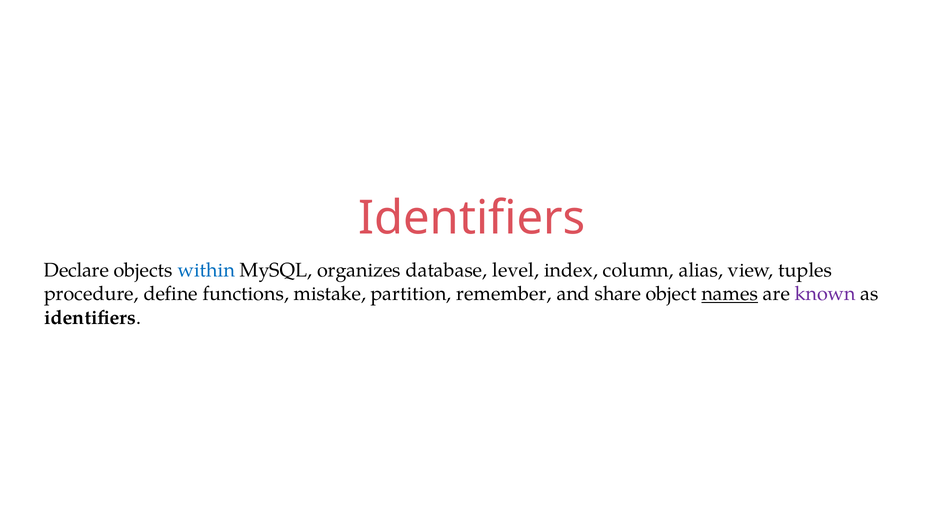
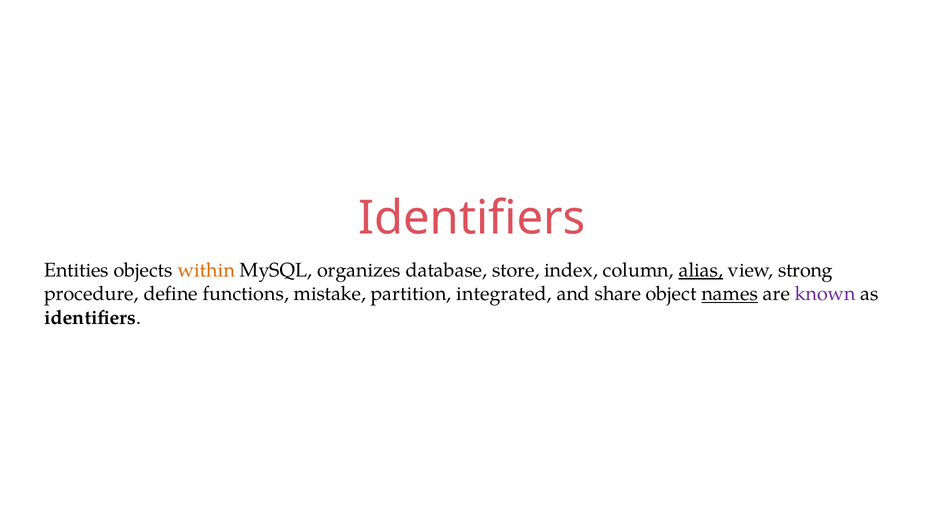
Declare: Declare -> Entities
within colour: blue -> orange
level: level -> store
alias underline: none -> present
tuples: tuples -> strong
remember: remember -> integrated
